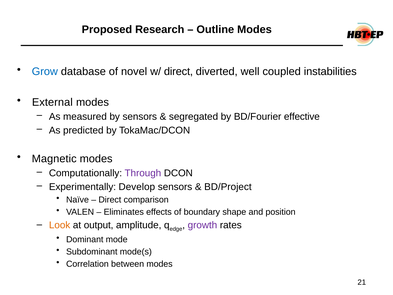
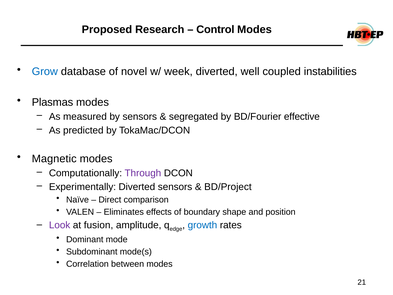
Outline: Outline -> Control
w/ direct: direct -> week
External: External -> Plasmas
Experimentally Develop: Develop -> Diverted
Look colour: orange -> purple
output: output -> fusion
growth colour: purple -> blue
